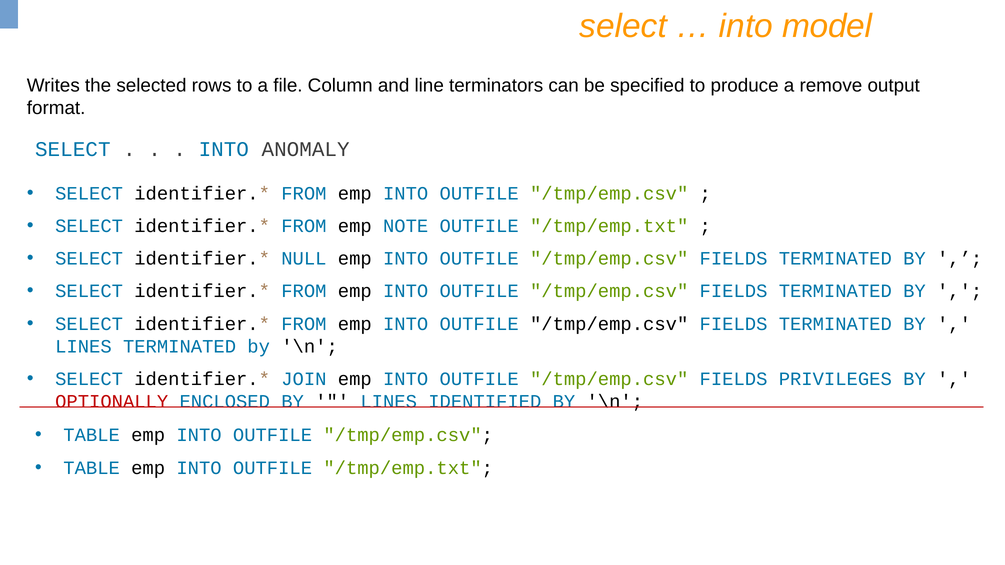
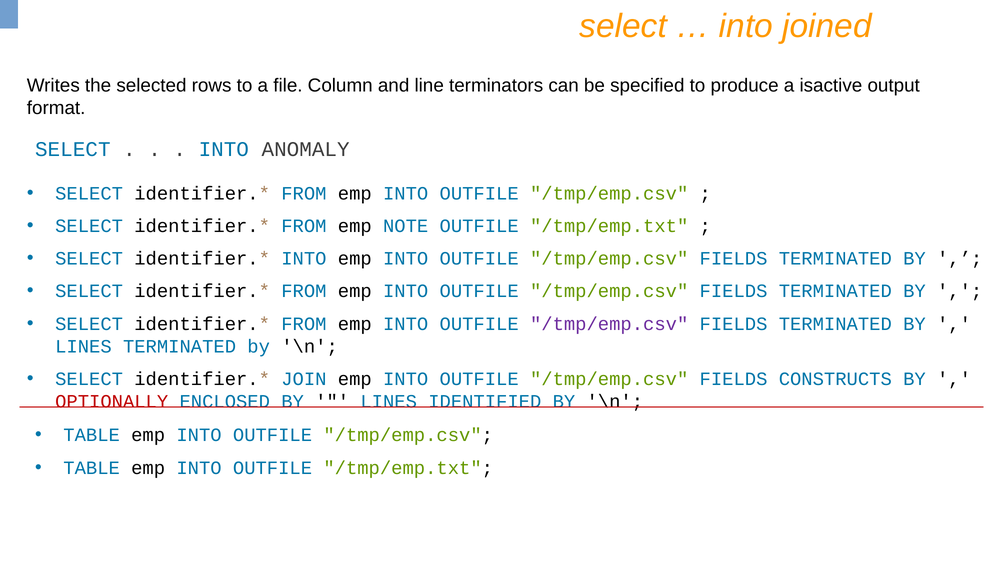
model: model -> joined
remove: remove -> isactive
NULL at (304, 259): NULL -> INTO
/tmp/emp.csv at (609, 324) colour: black -> purple
PRIVILEGES: PRIVILEGES -> CONSTRUCTS
